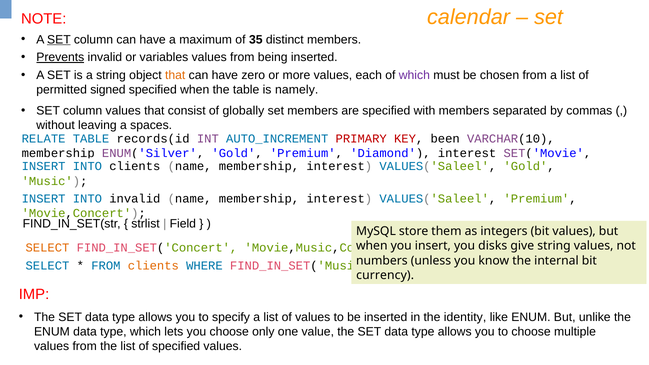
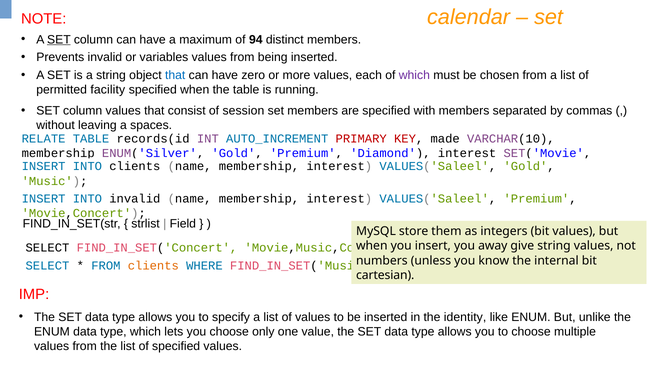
35: 35 -> 94
Prevents underline: present -> none
that at (175, 75) colour: orange -> blue
signed: signed -> facility
namely: namely -> running
globally: globally -> session
been: been -> made
disks: disks -> away
SELECT at (47, 248) colour: orange -> black
currency: currency -> cartesian
